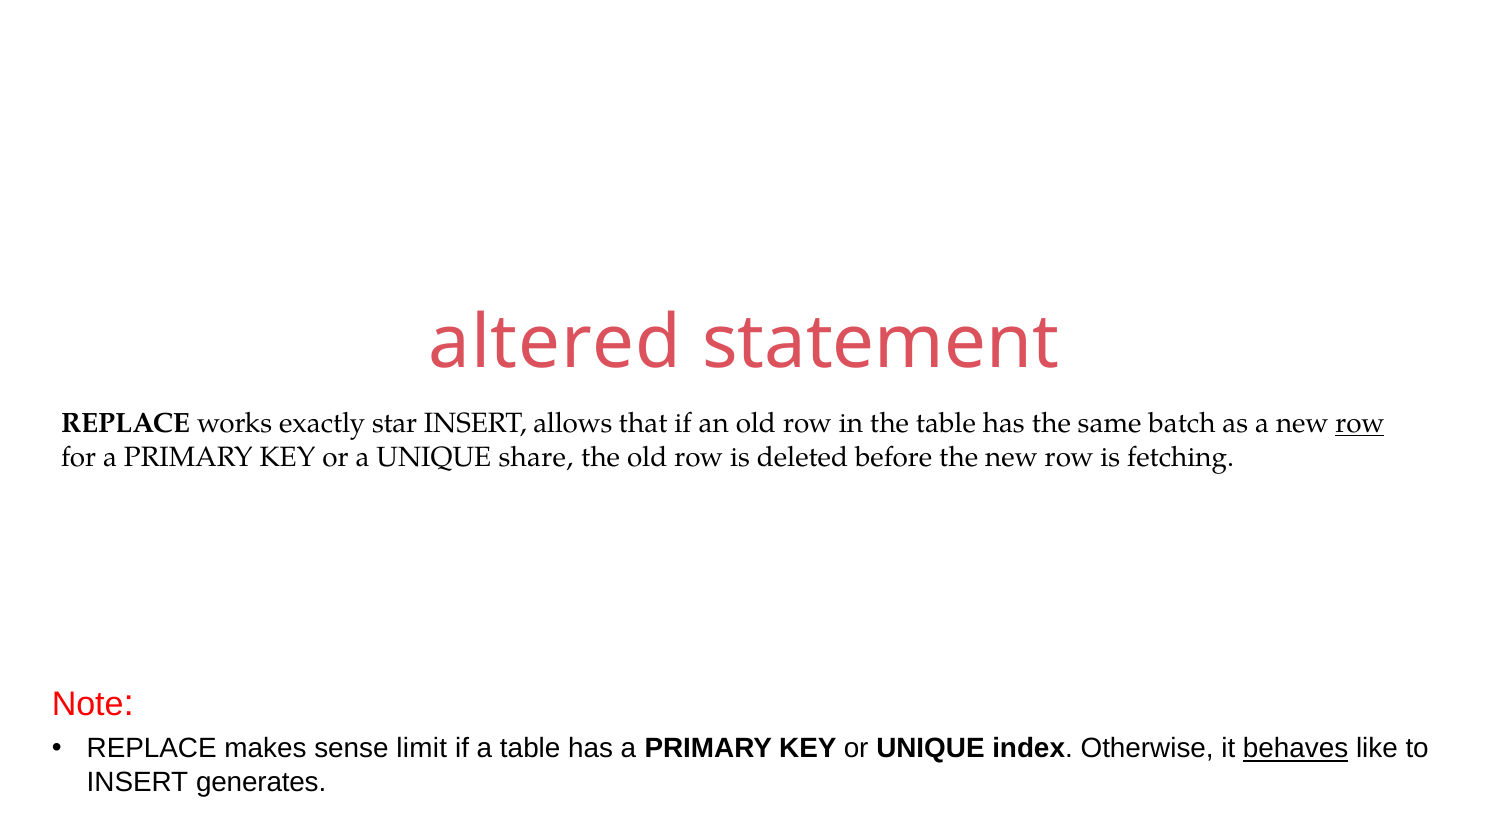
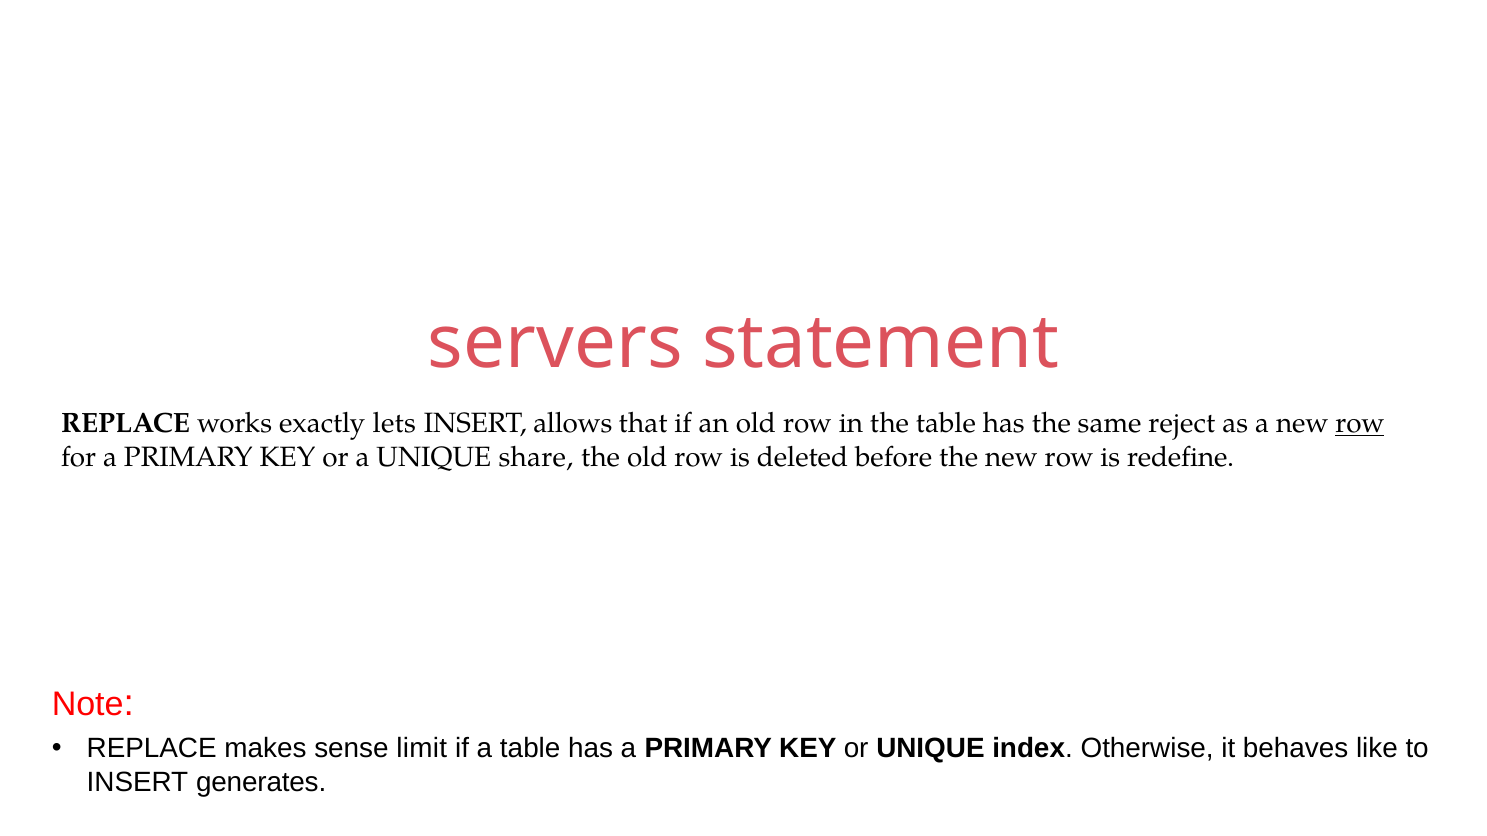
altered: altered -> servers
star: star -> lets
batch: batch -> reject
fetching: fetching -> redefine
behaves underline: present -> none
